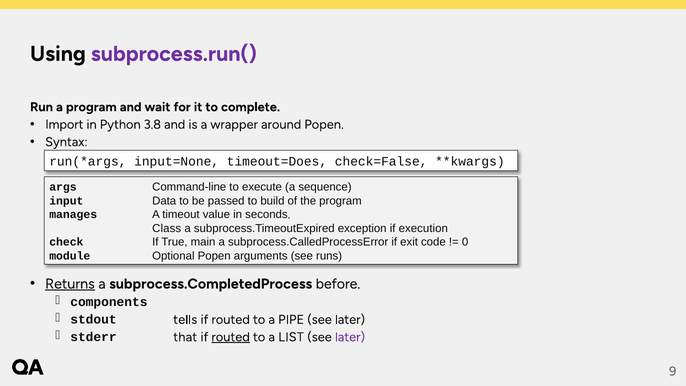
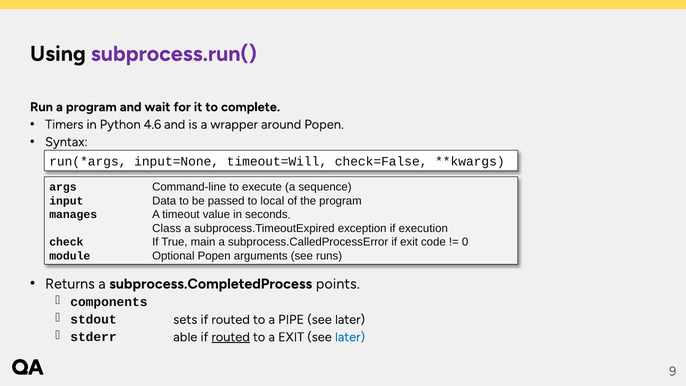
Import: Import -> Timers
3.8: 3.8 -> 4.6
timeout=Does: timeout=Does -> timeout=Will
build: build -> local
Returns underline: present -> none
before: before -> points
tells: tells -> sets
that: that -> able
a LIST: LIST -> EXIT
later at (350, 337) colour: purple -> blue
